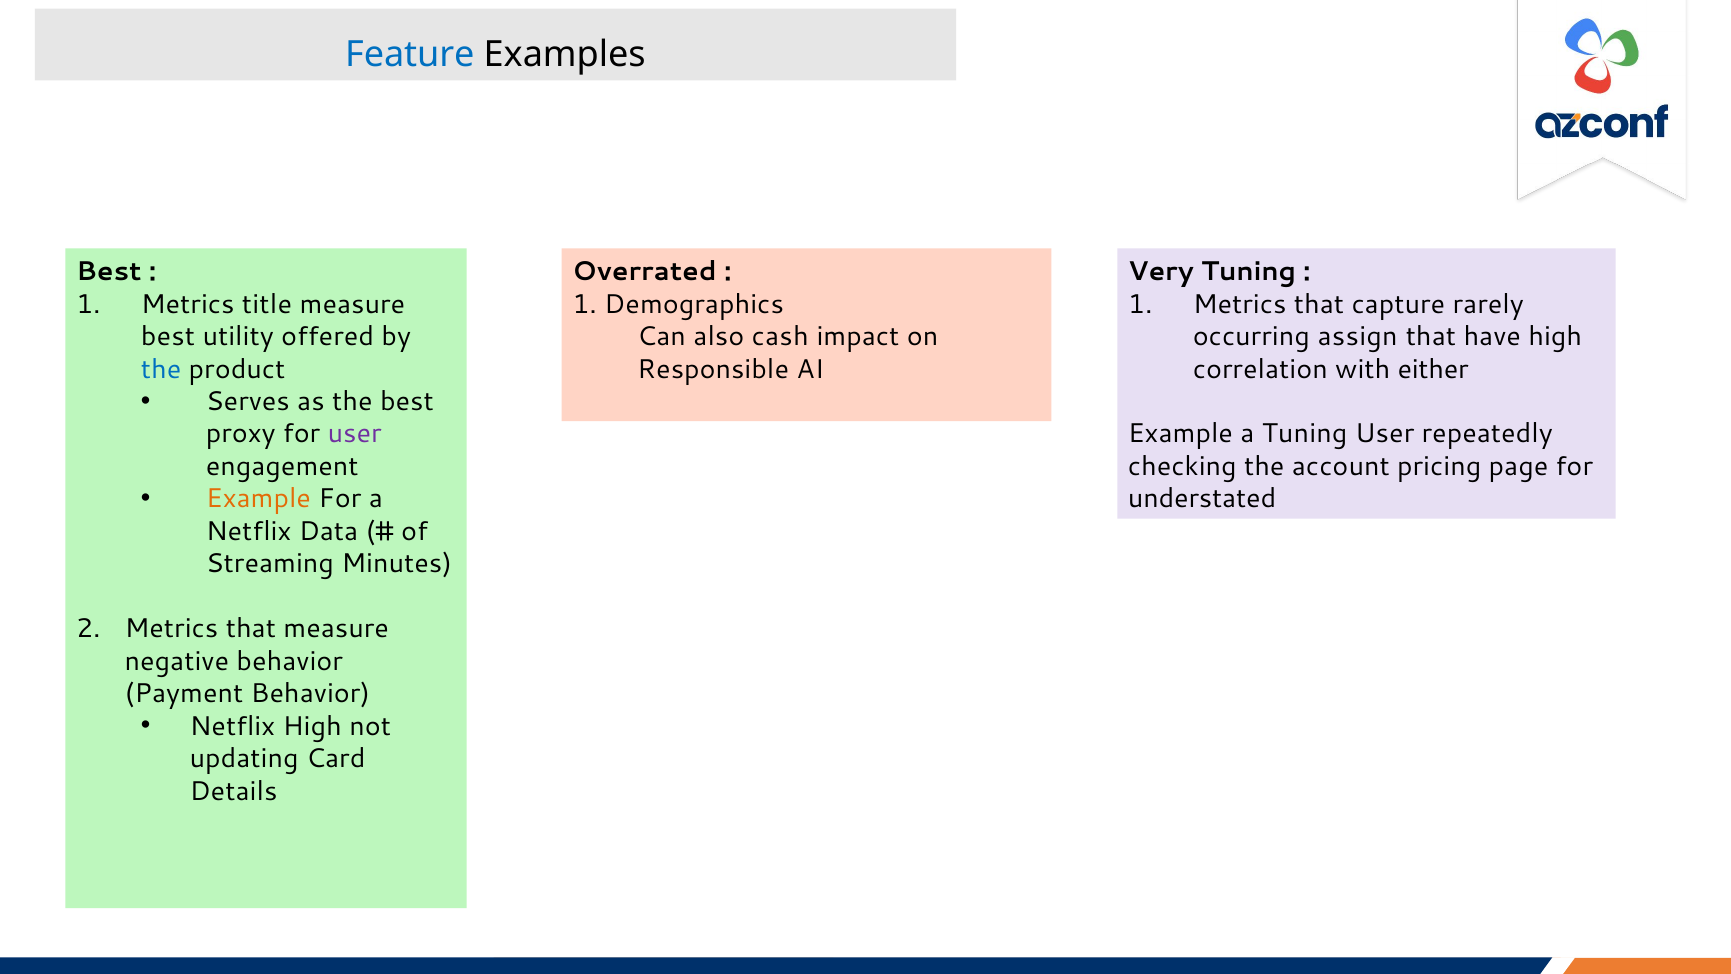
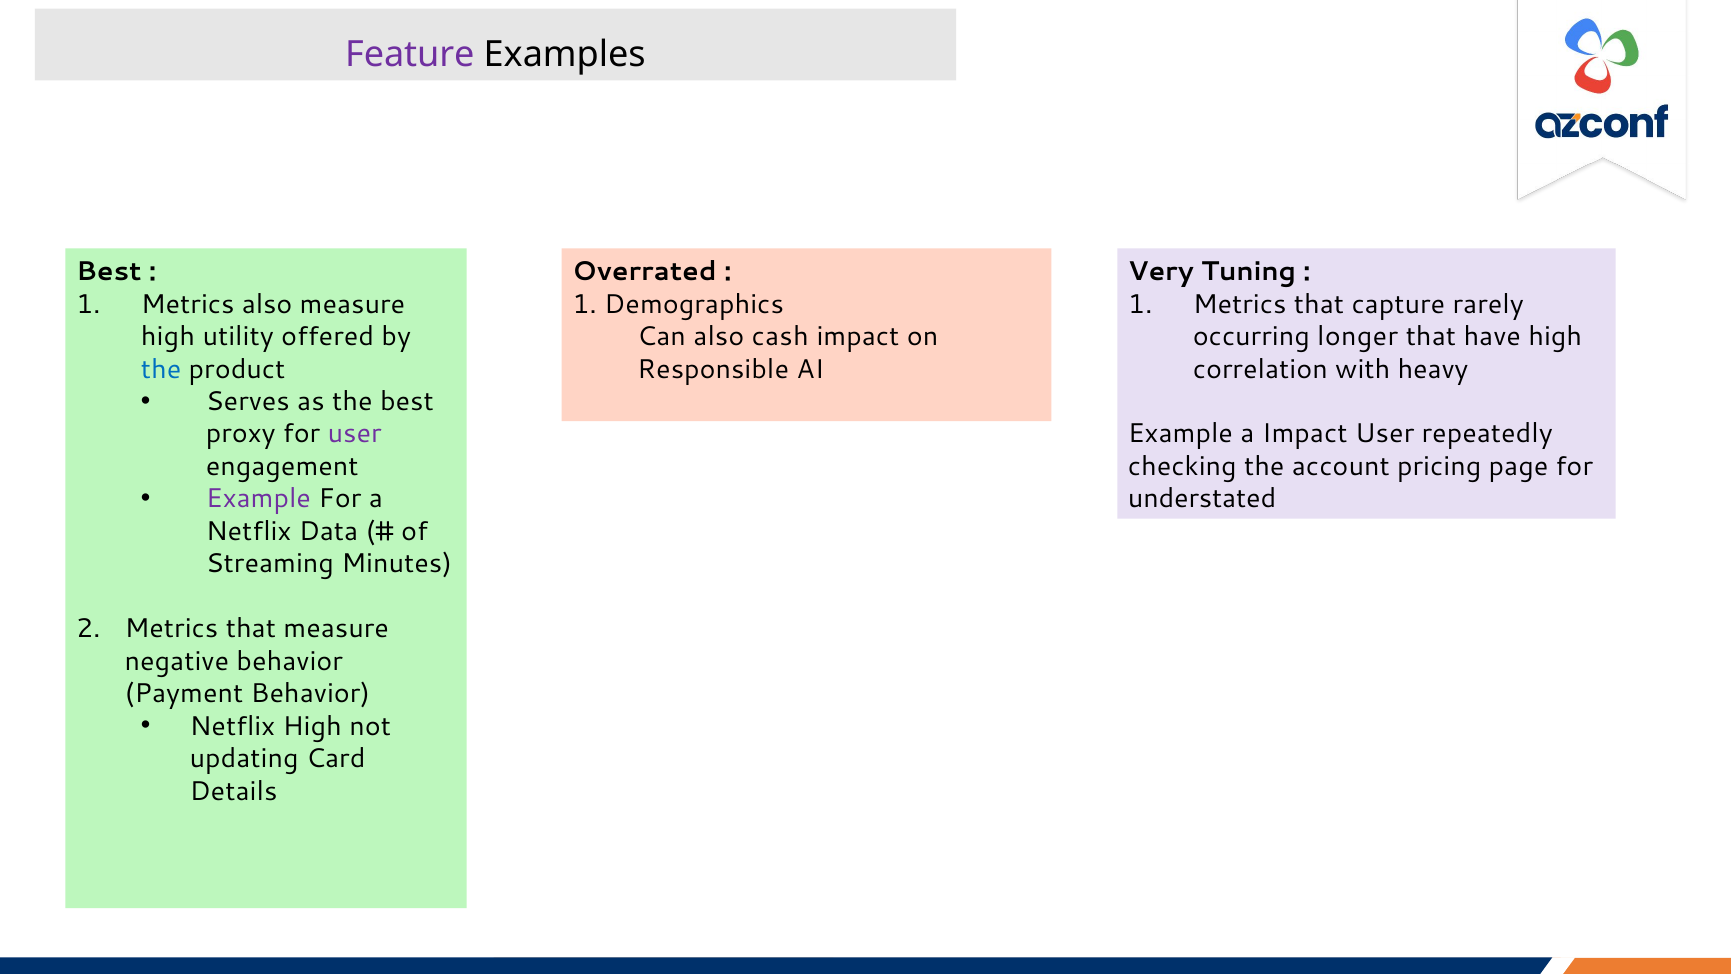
Feature colour: blue -> purple
Metrics title: title -> also
best at (168, 337): best -> high
assign: assign -> longer
either: either -> heavy
a Tuning: Tuning -> Impact
Example at (258, 499) colour: orange -> purple
